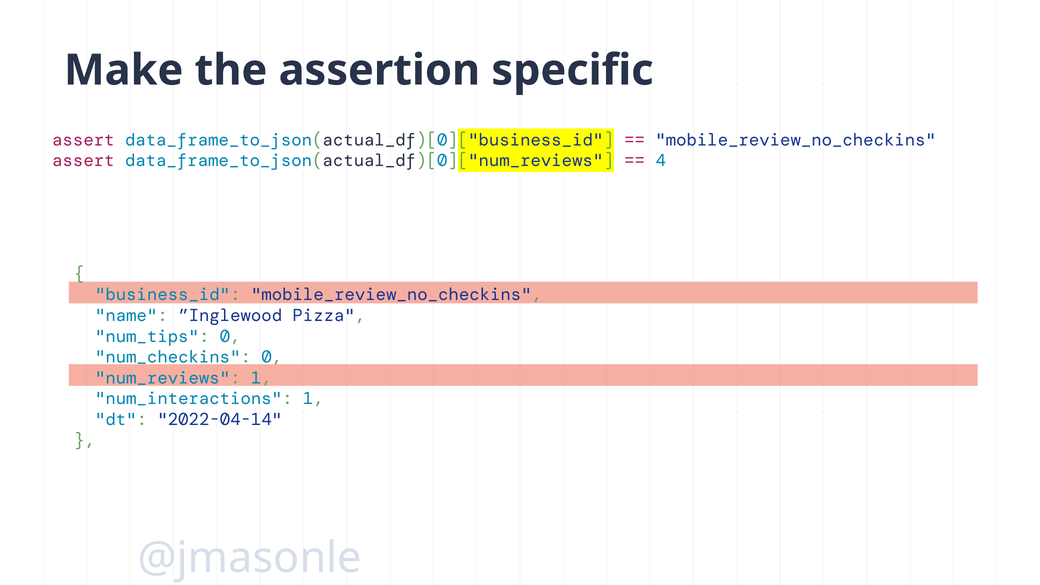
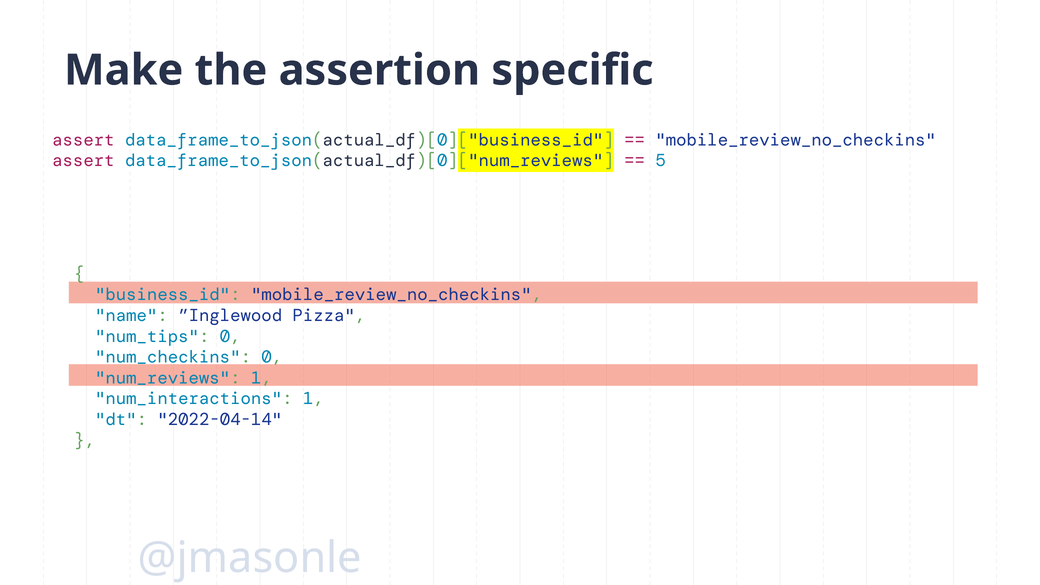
4: 4 -> 5
